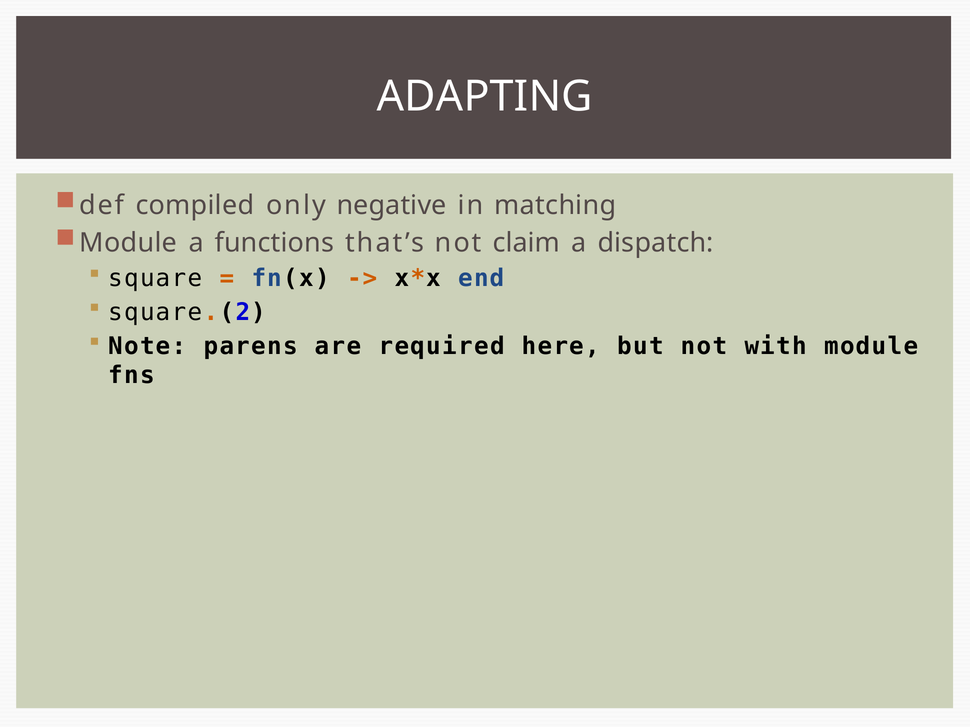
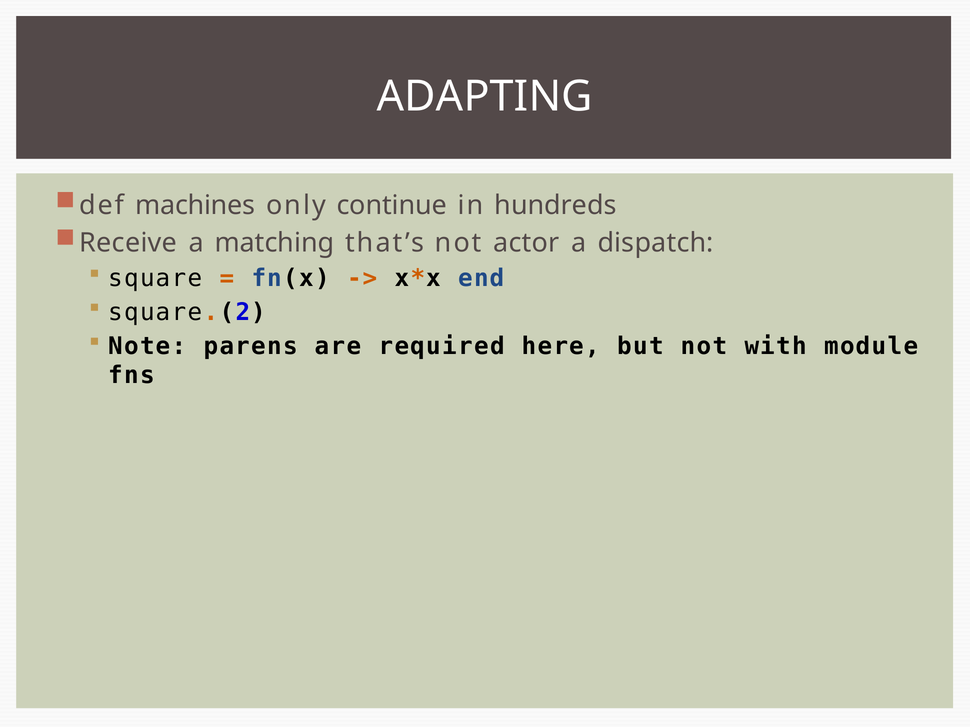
compiled: compiled -> machines
negative: negative -> continue
matching: matching -> hundreds
Module at (128, 243): Module -> Receive
functions: functions -> matching
claim: claim -> actor
